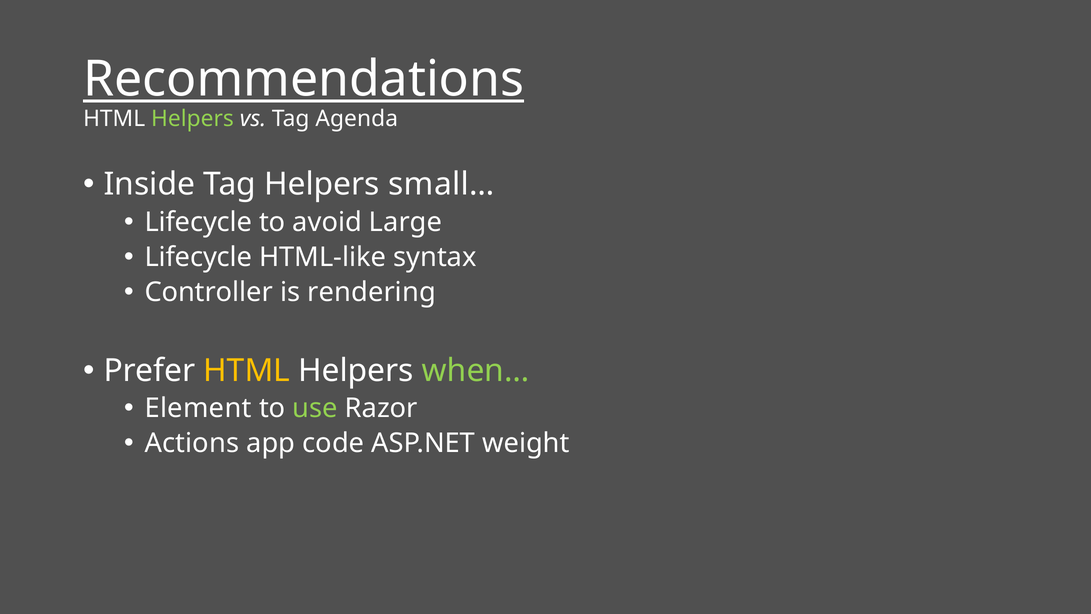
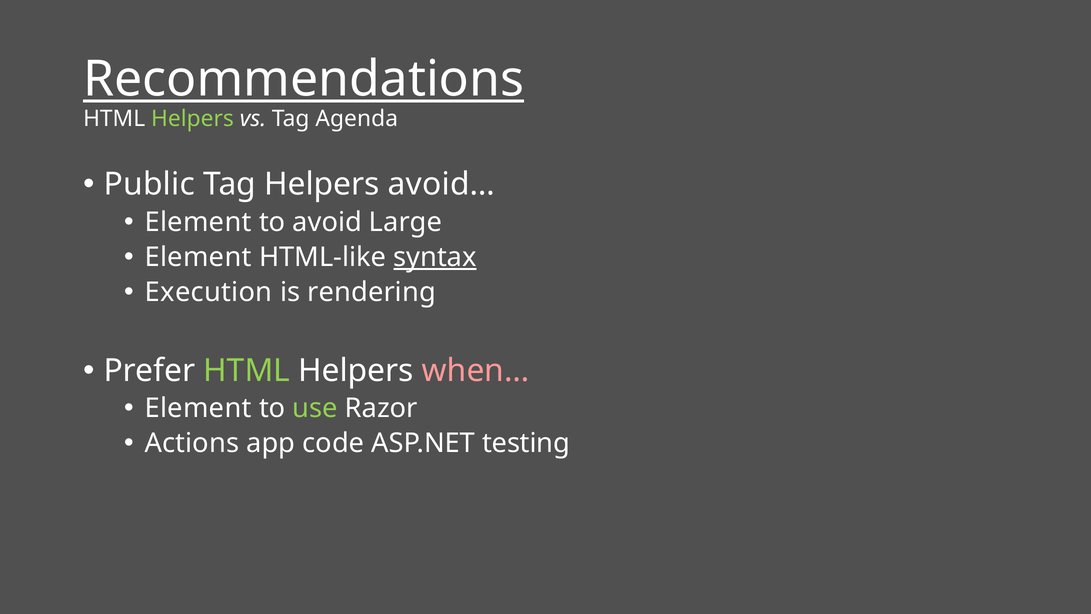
Inside: Inside -> Public
small…: small… -> avoid…
Lifecycle at (198, 222): Lifecycle -> Element
Lifecycle at (198, 257): Lifecycle -> Element
syntax underline: none -> present
Controller: Controller -> Execution
HTML at (247, 371) colour: yellow -> light green
when… colour: light green -> pink
weight: weight -> testing
